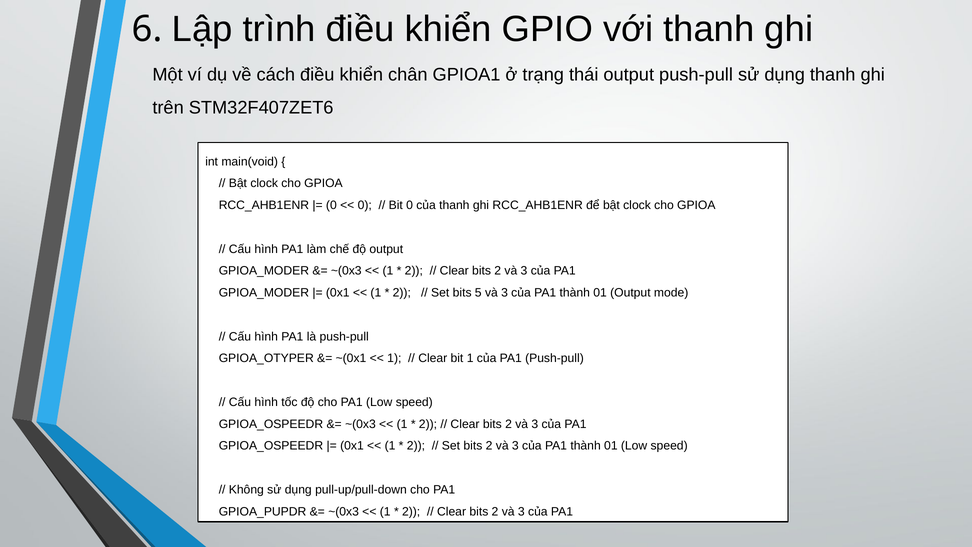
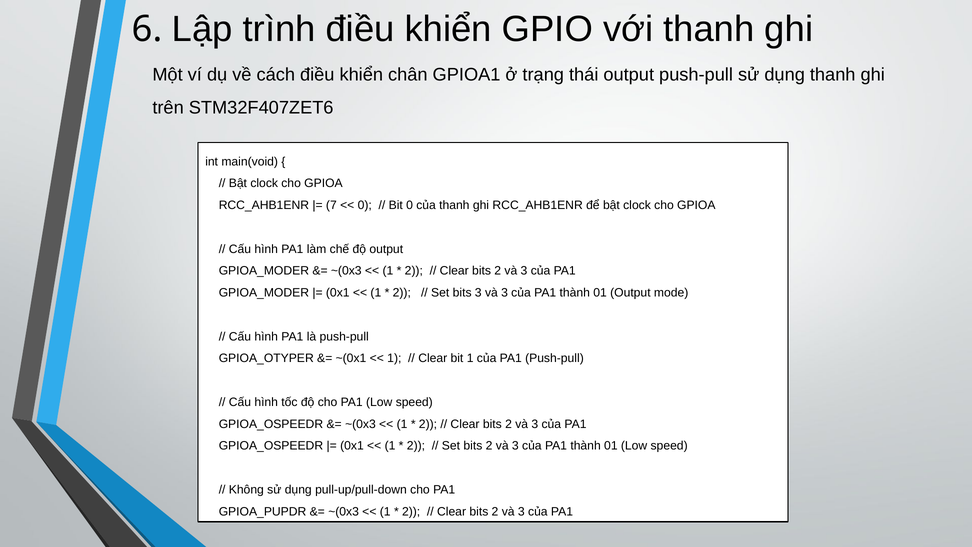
0 at (331, 205): 0 -> 7
bits 5: 5 -> 3
